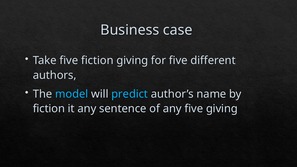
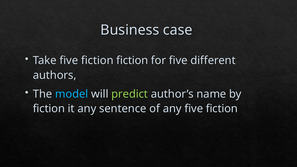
fiction giving: giving -> fiction
predict colour: light blue -> light green
any five giving: giving -> fiction
